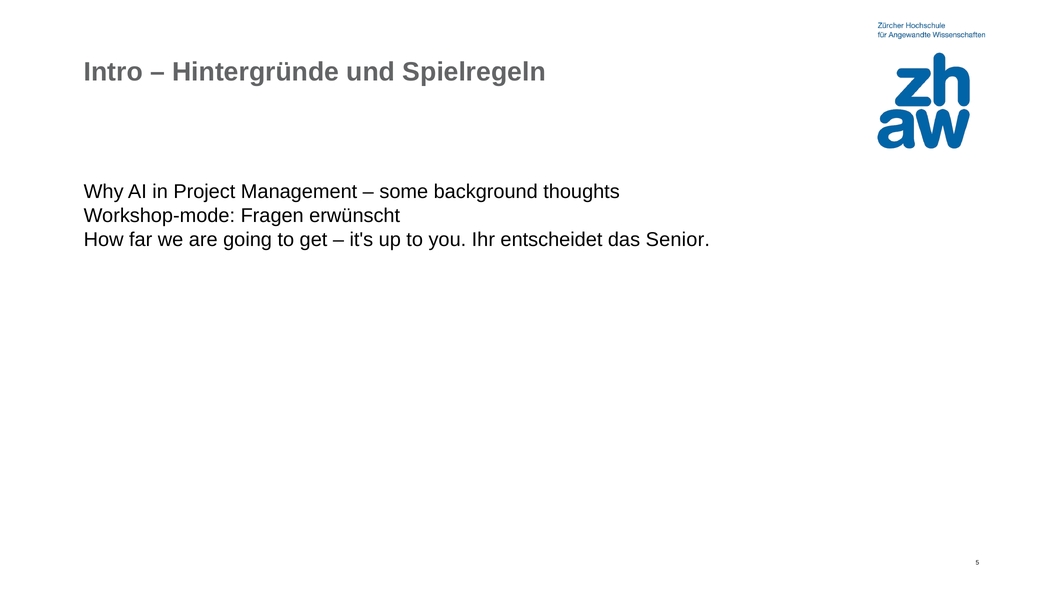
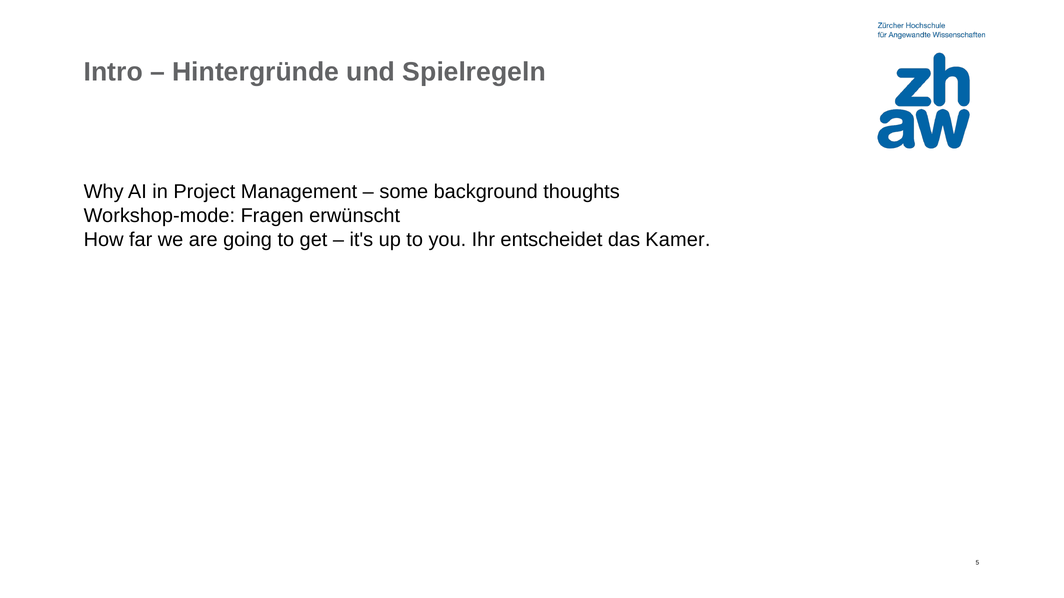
Senior: Senior -> Kamer
